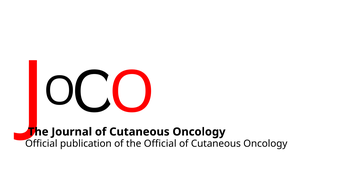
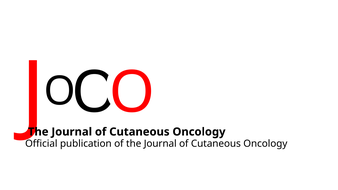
of the Official: Official -> Journal
